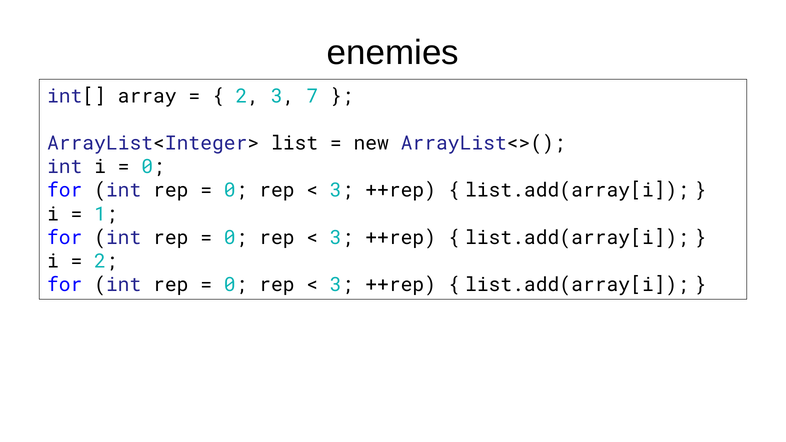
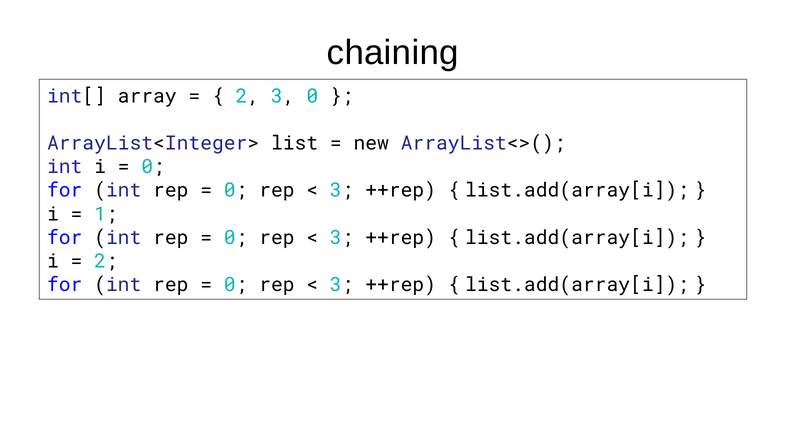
enemies: enemies -> chaining
3 7: 7 -> 0
